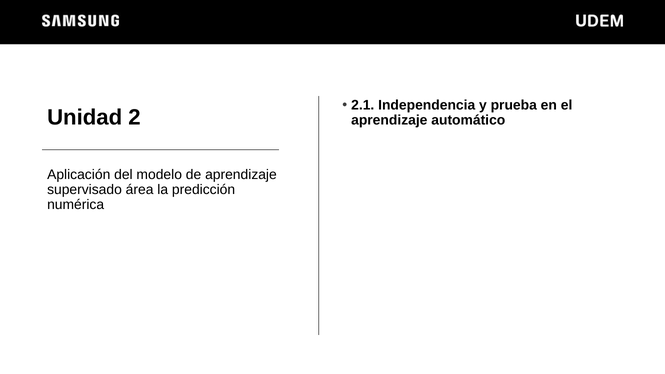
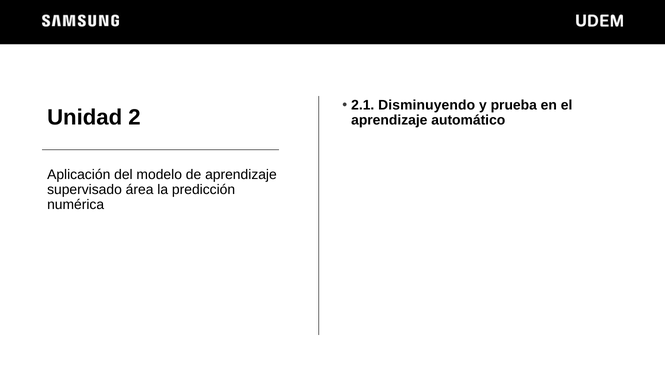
Independencia: Independencia -> Disminuyendo
